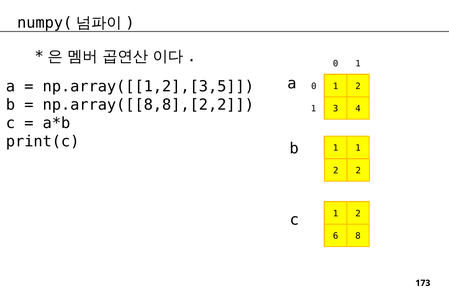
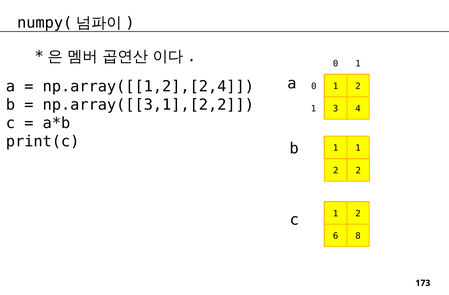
np.array([[1,2],[3,5: np.array([[1,2],[3,5 -> np.array([[1,2],[2,4
np.array([[8,8],[2,2: np.array([[8,8],[2,2 -> np.array([[3,1],[2,2
